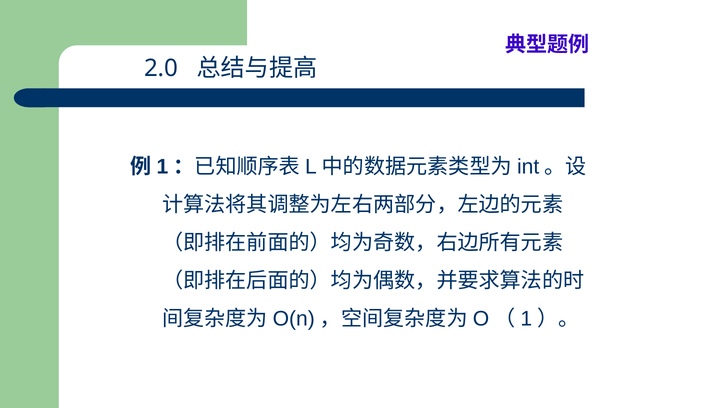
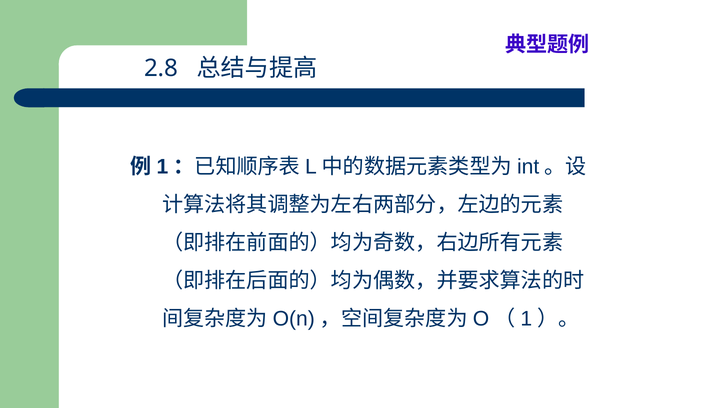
2.0: 2.0 -> 2.8
